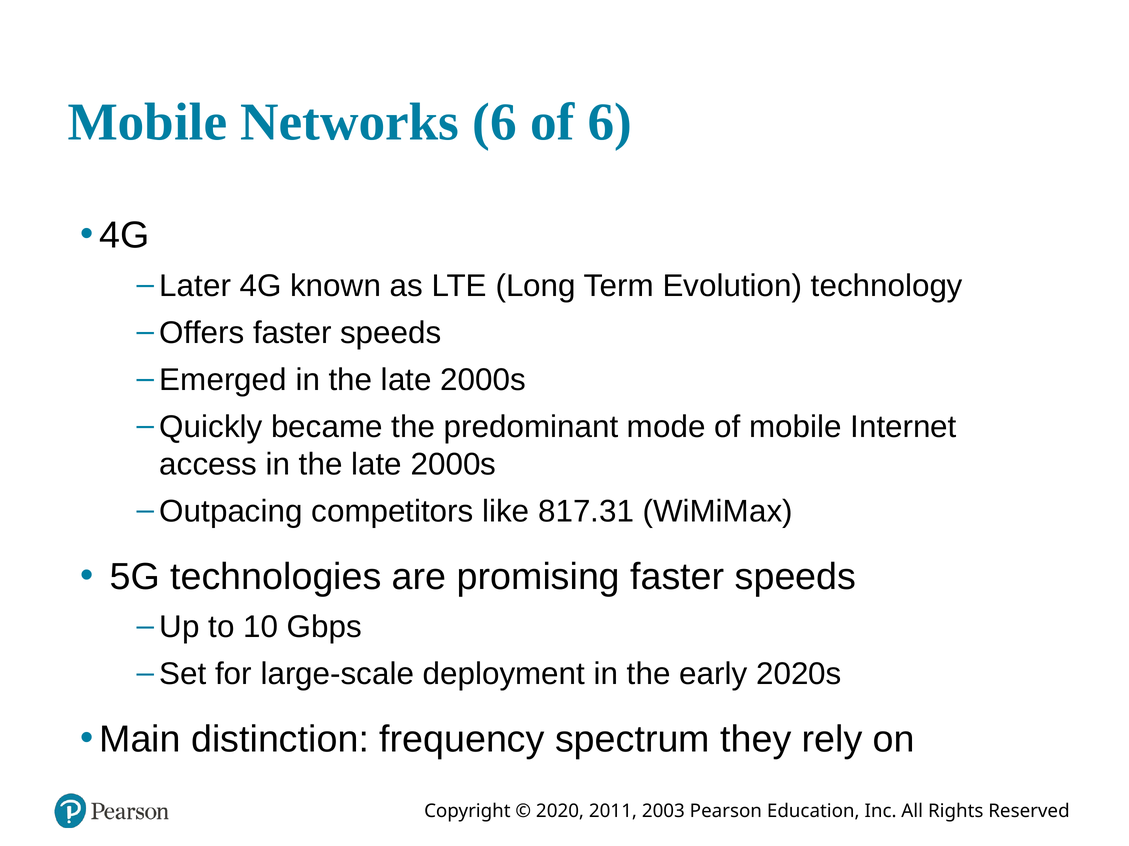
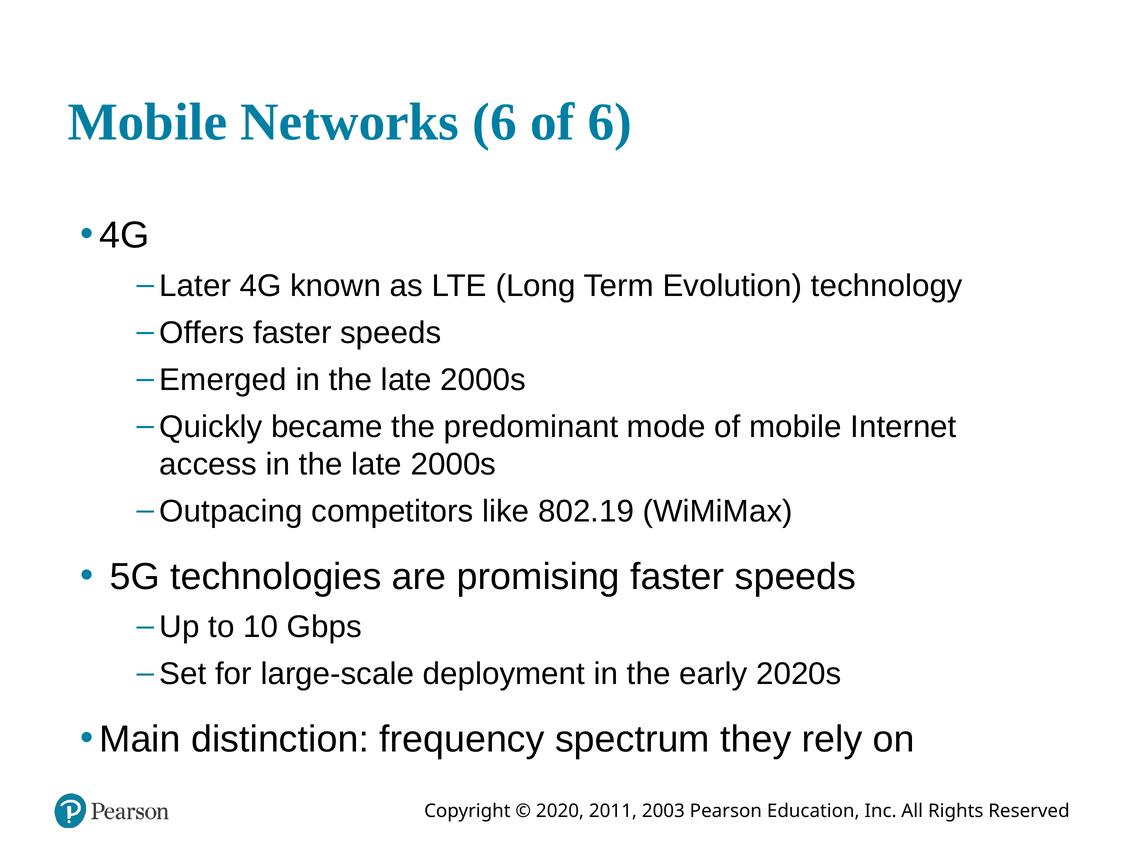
817.31: 817.31 -> 802.19
